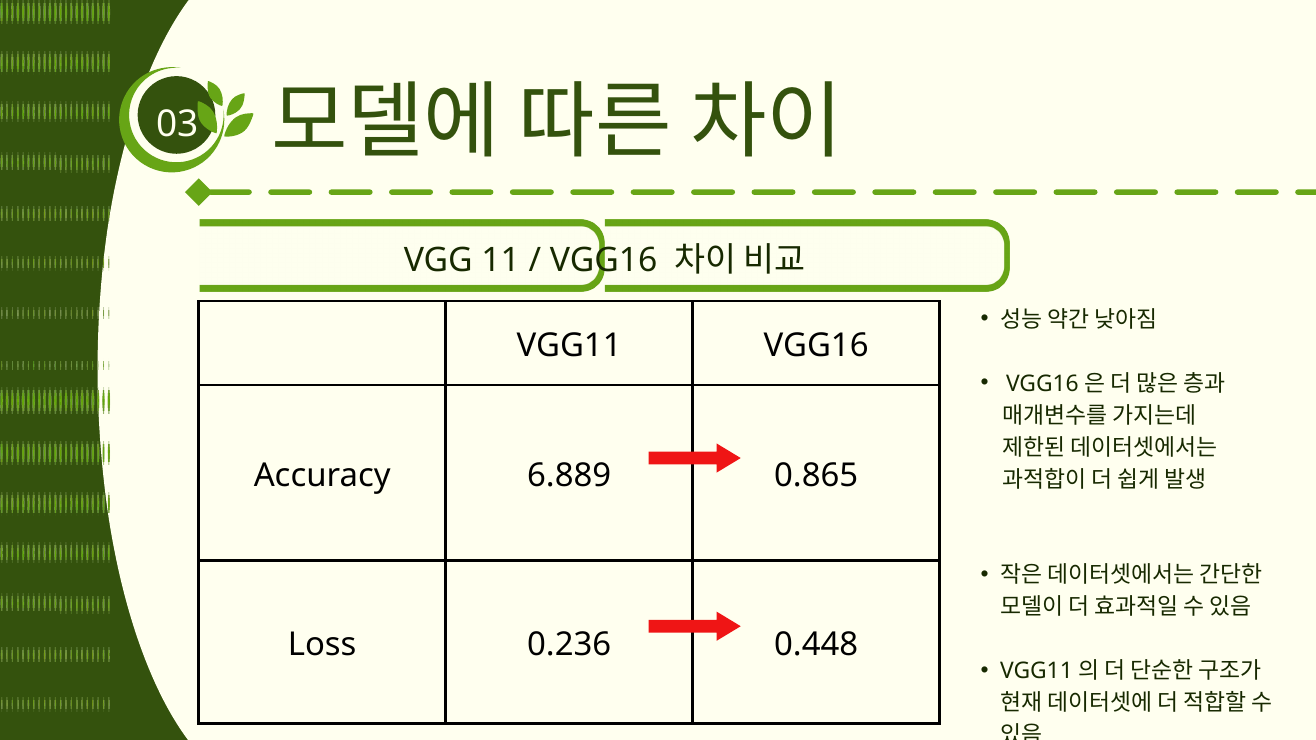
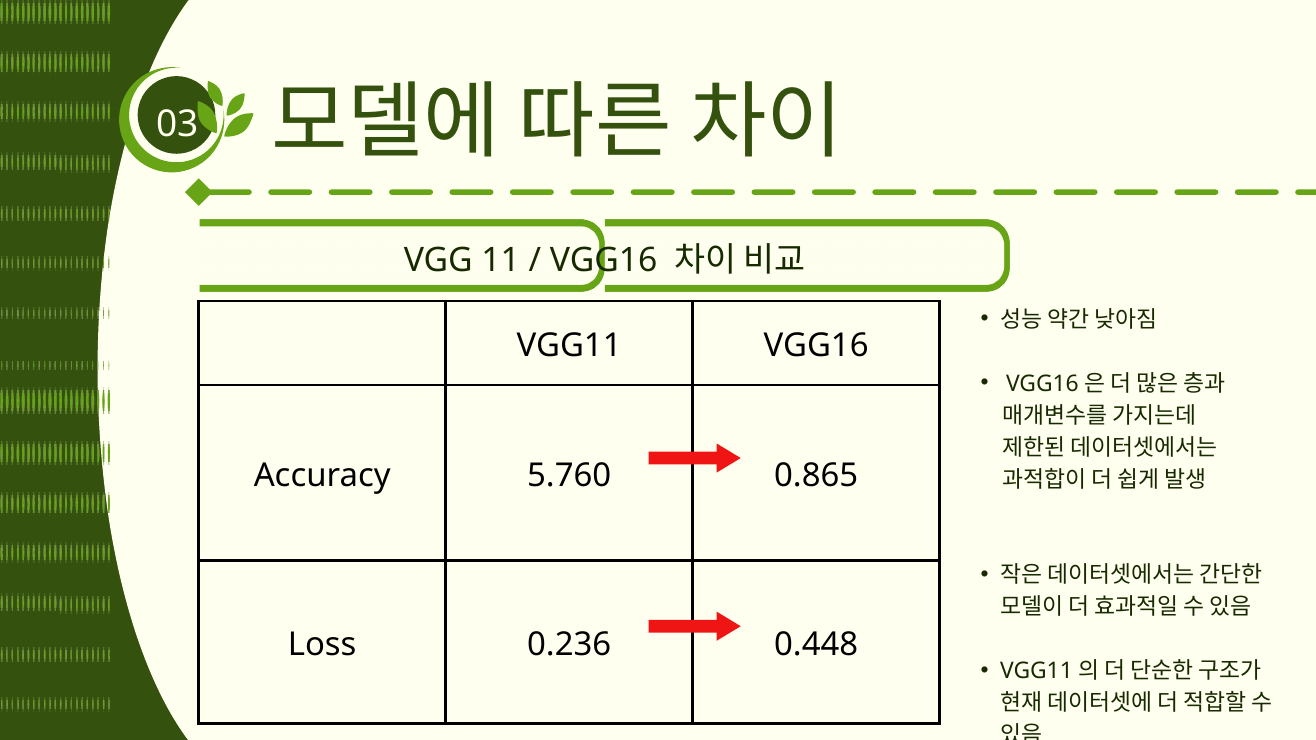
6.889: 6.889 -> 5.760
